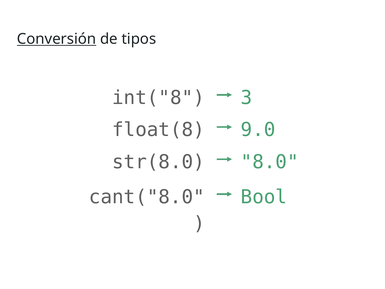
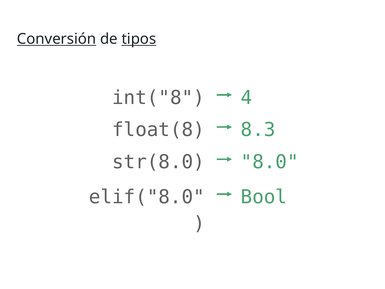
tipos underline: none -> present
3: 3 -> 4
9.0: 9.0 -> 8.3
cant("8.0: cant("8.0 -> elif("8.0
